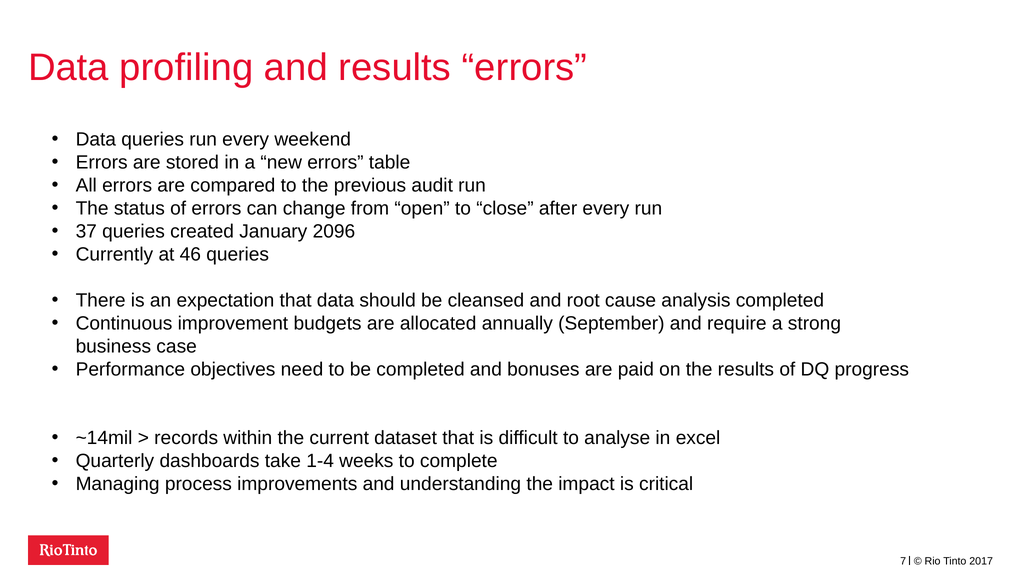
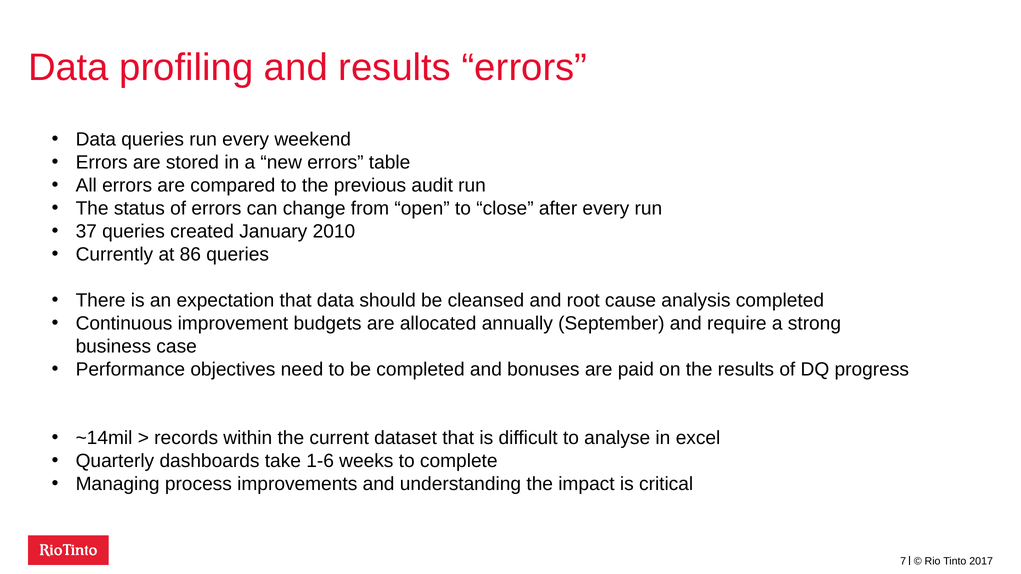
2096: 2096 -> 2010
46: 46 -> 86
1-4: 1-4 -> 1-6
